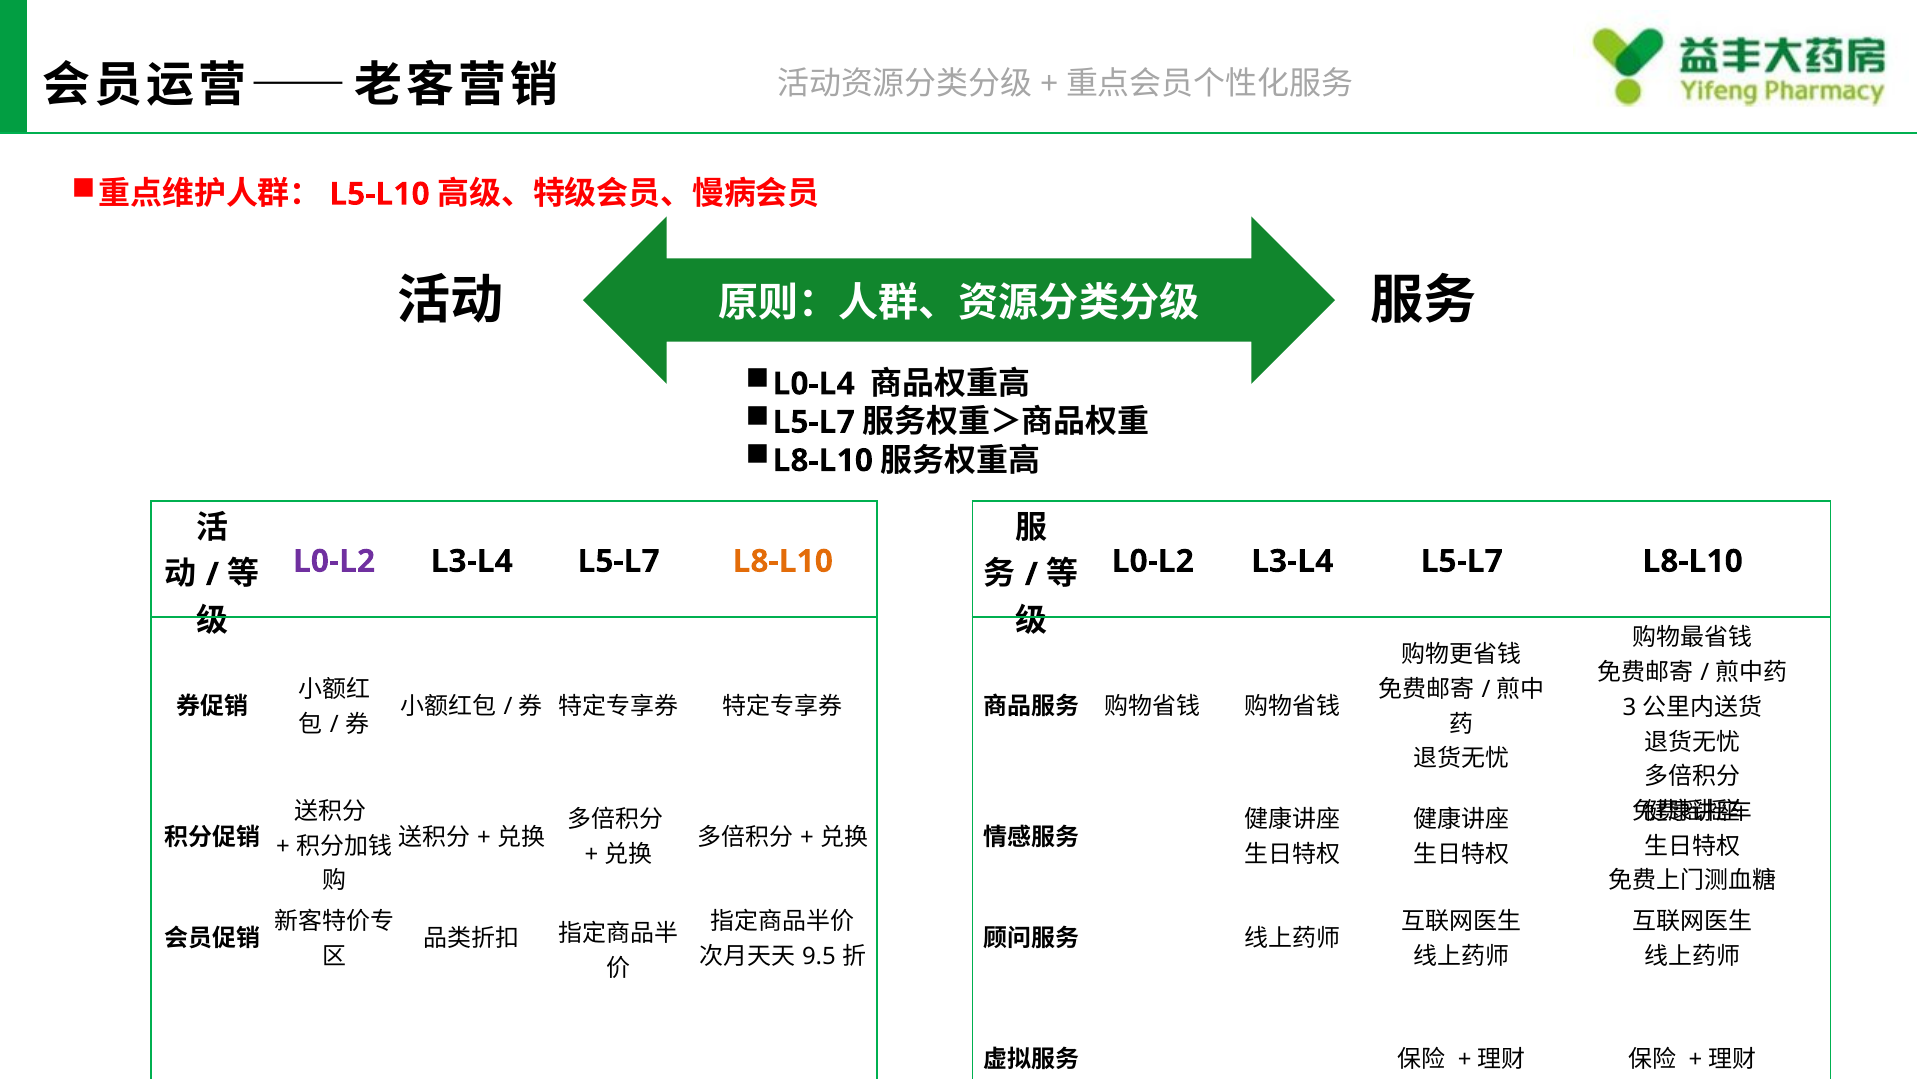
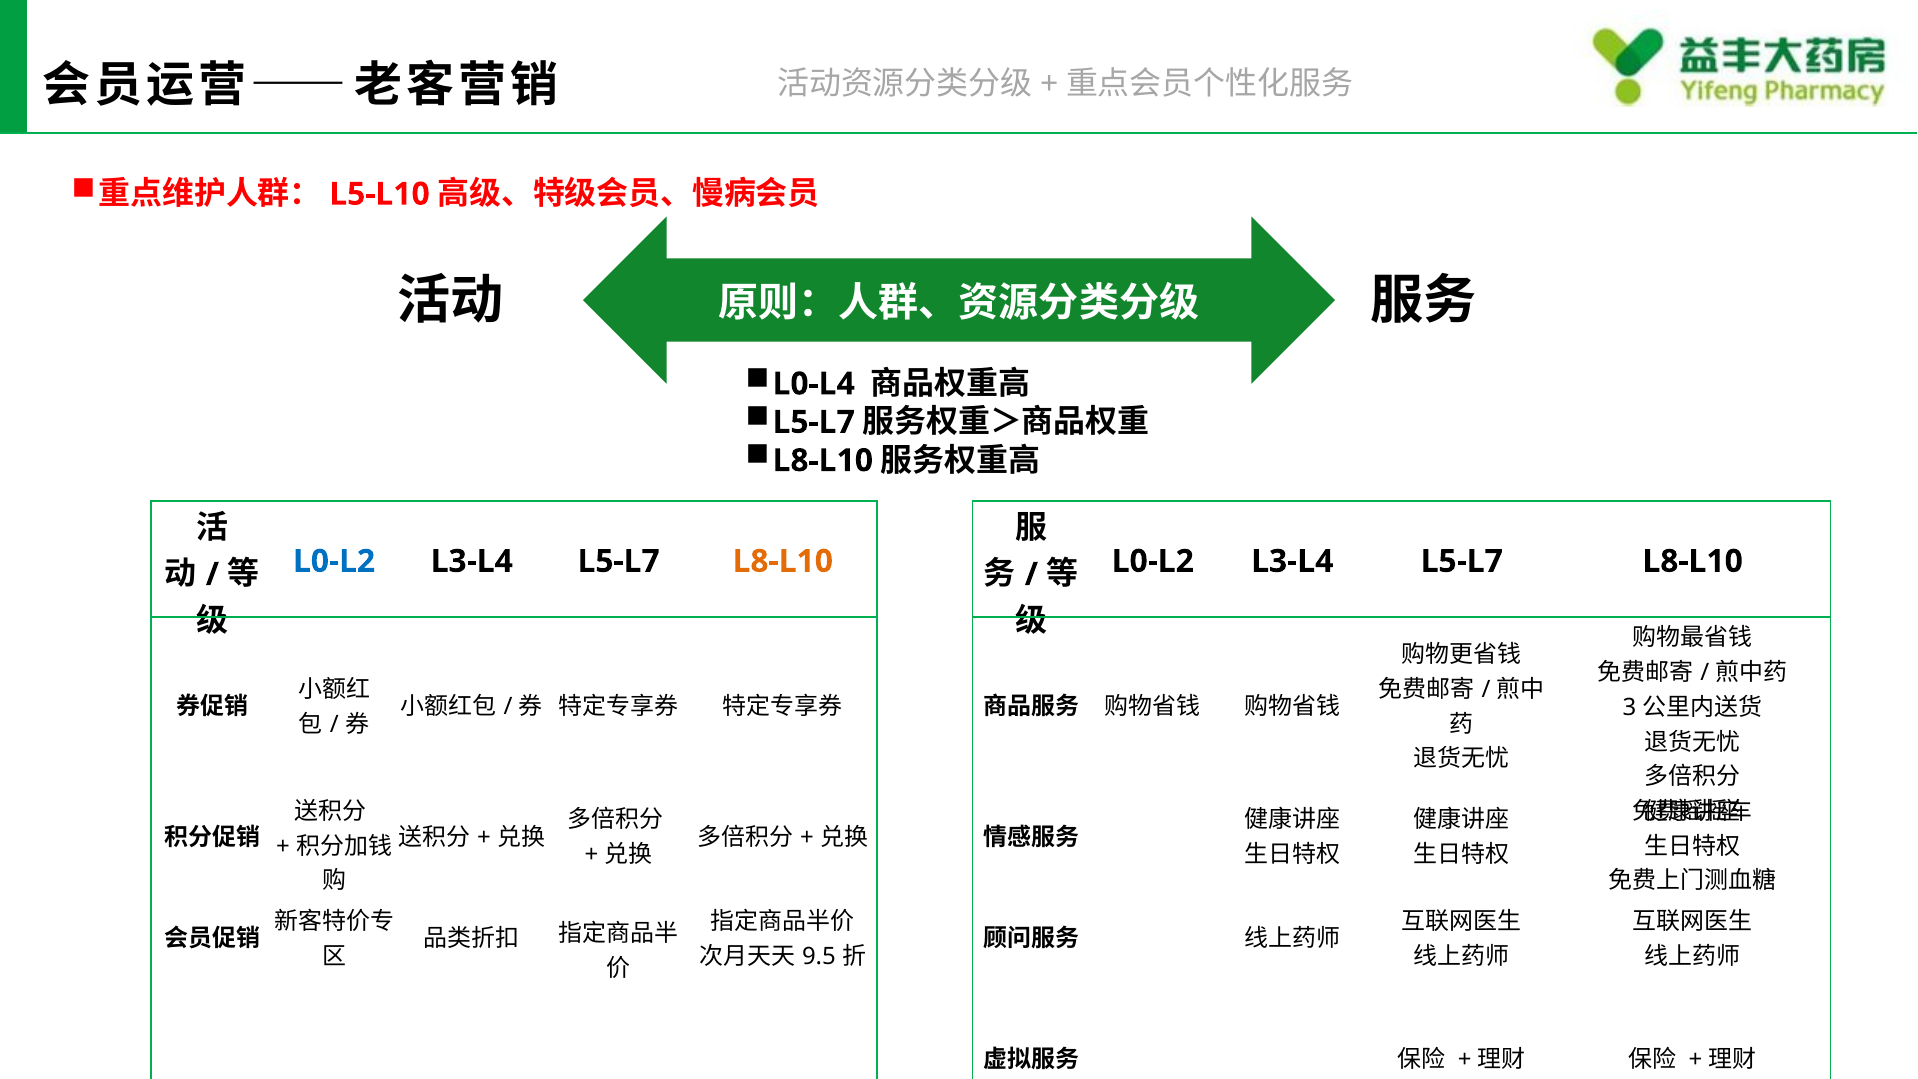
L0-L2 at (334, 561) colour: purple -> blue
